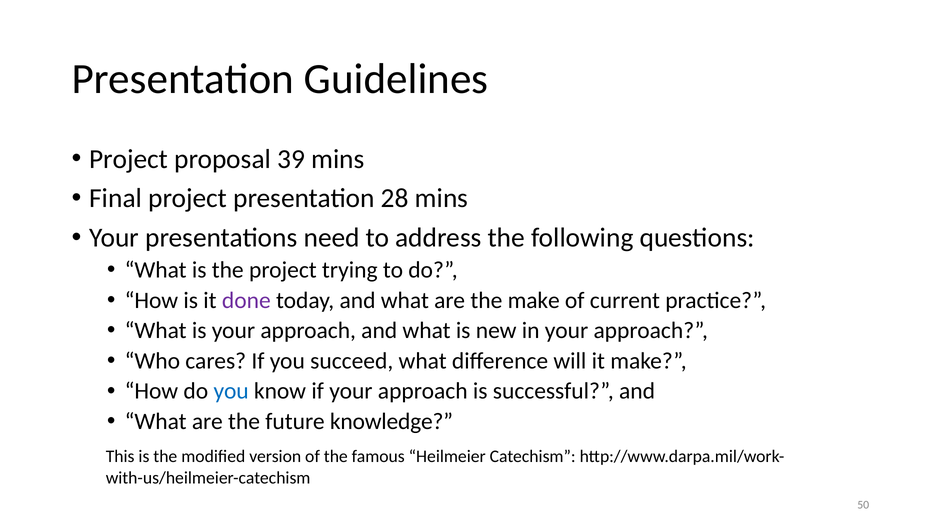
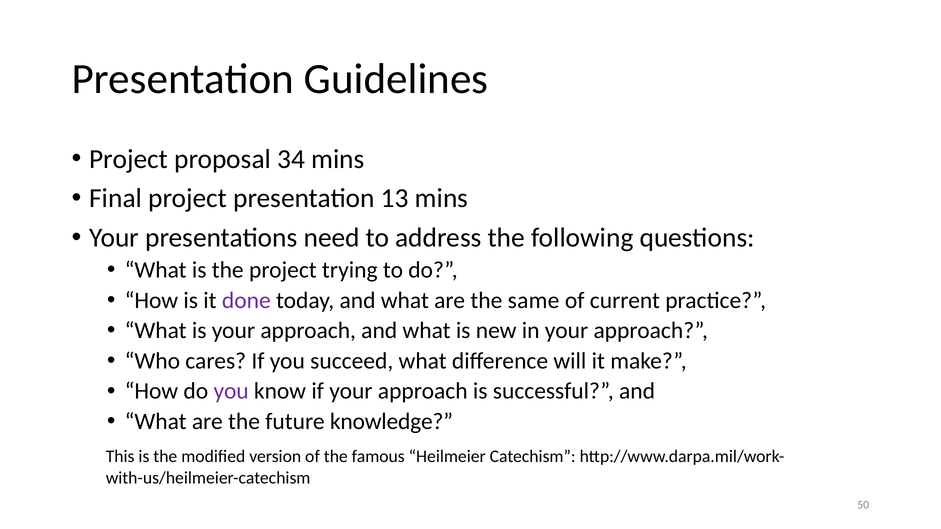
39: 39 -> 34
28: 28 -> 13
the make: make -> same
you at (231, 391) colour: blue -> purple
